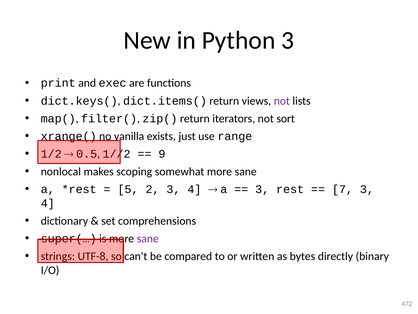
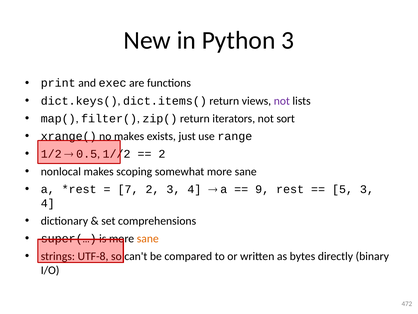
vanilla at (129, 136): vanilla -> makes
9 at (162, 154): 9 -> 2
5: 5 -> 7
3 at (262, 189): 3 -> 9
7: 7 -> 5
sane at (148, 238) colour: purple -> orange
